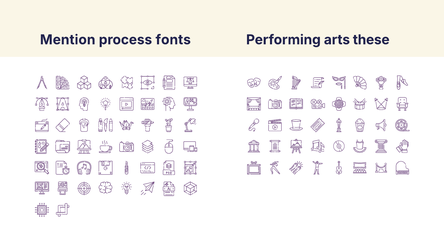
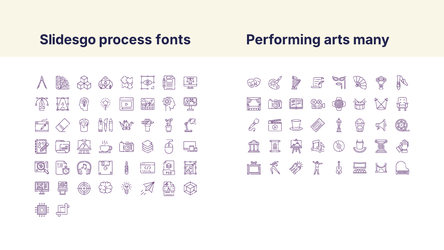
Mention: Mention -> Slidesgo
these: these -> many
